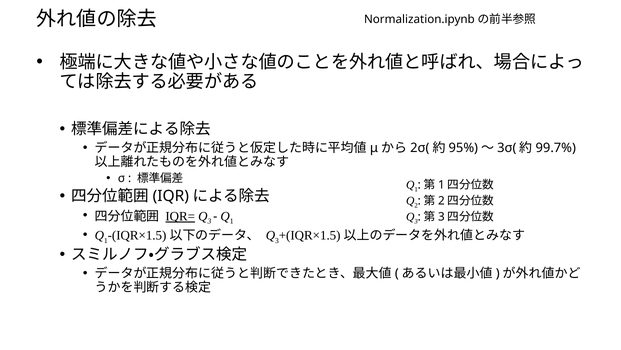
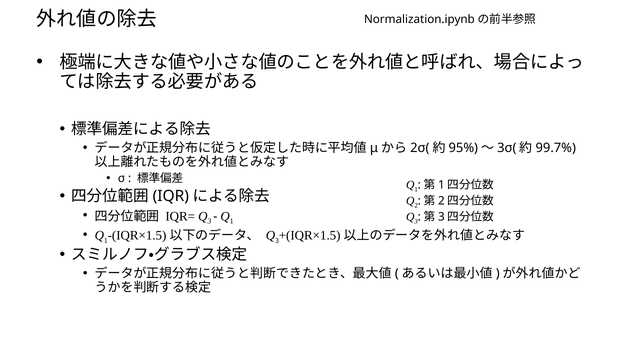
IQR= underline: present -> none
